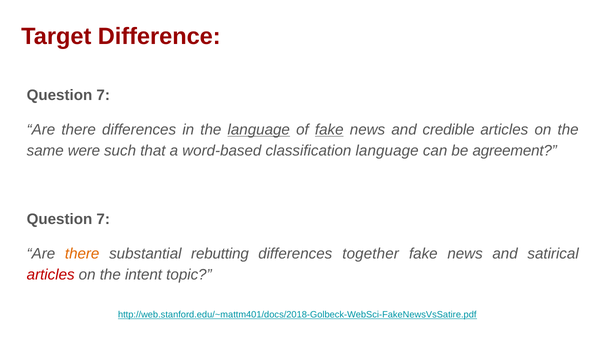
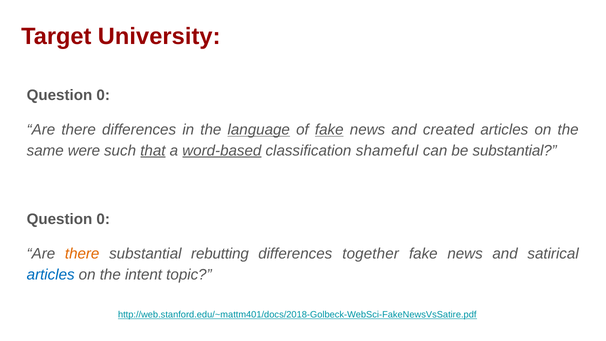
Difference: Difference -> University
7 at (103, 95): 7 -> 0
credible: credible -> created
that underline: none -> present
word-based underline: none -> present
classification language: language -> shameful
be agreement: agreement -> substantial
7 at (103, 219): 7 -> 0
articles at (51, 275) colour: red -> blue
